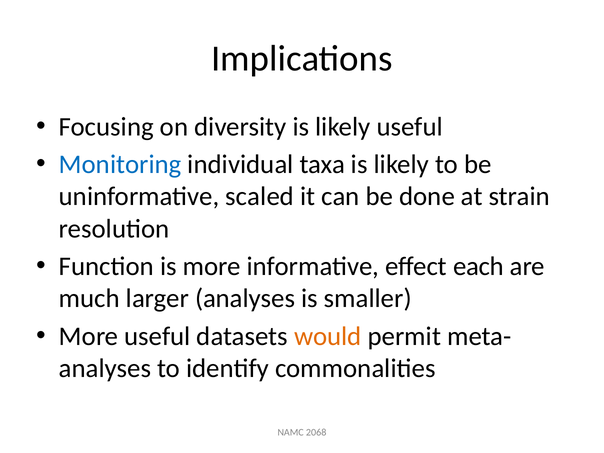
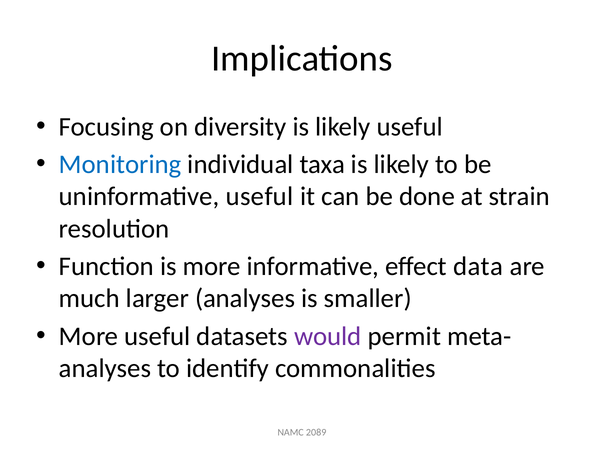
uninformative scaled: scaled -> useful
each: each -> data
would colour: orange -> purple
2068: 2068 -> 2089
